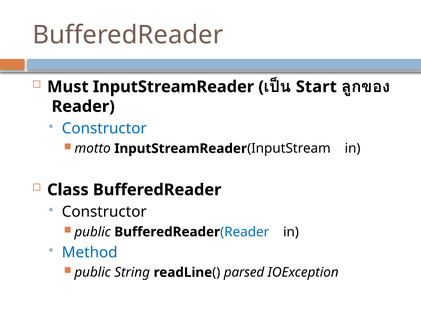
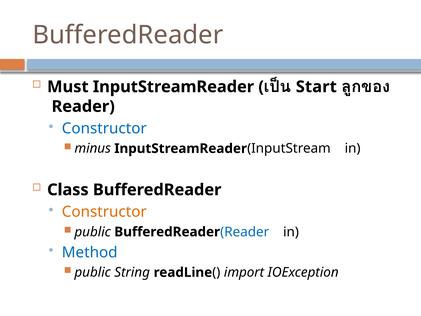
motto: motto -> minus
Constructor at (104, 212) colour: black -> orange
parsed: parsed -> import
